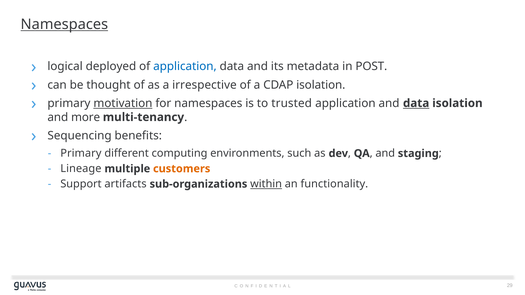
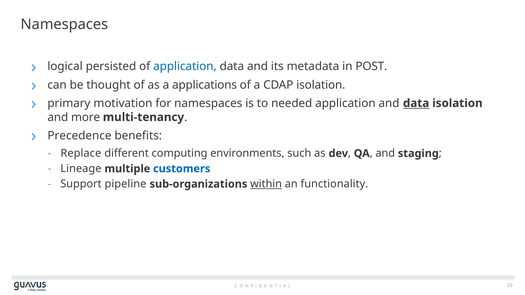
Namespaces at (64, 24) underline: present -> none
deployed: deployed -> persisted
irrespective: irrespective -> applications
motivation underline: present -> none
trusted: trusted -> needed
Sequencing: Sequencing -> Precedence
Primary at (81, 154): Primary -> Replace
customers colour: orange -> blue
artifacts: artifacts -> pipeline
